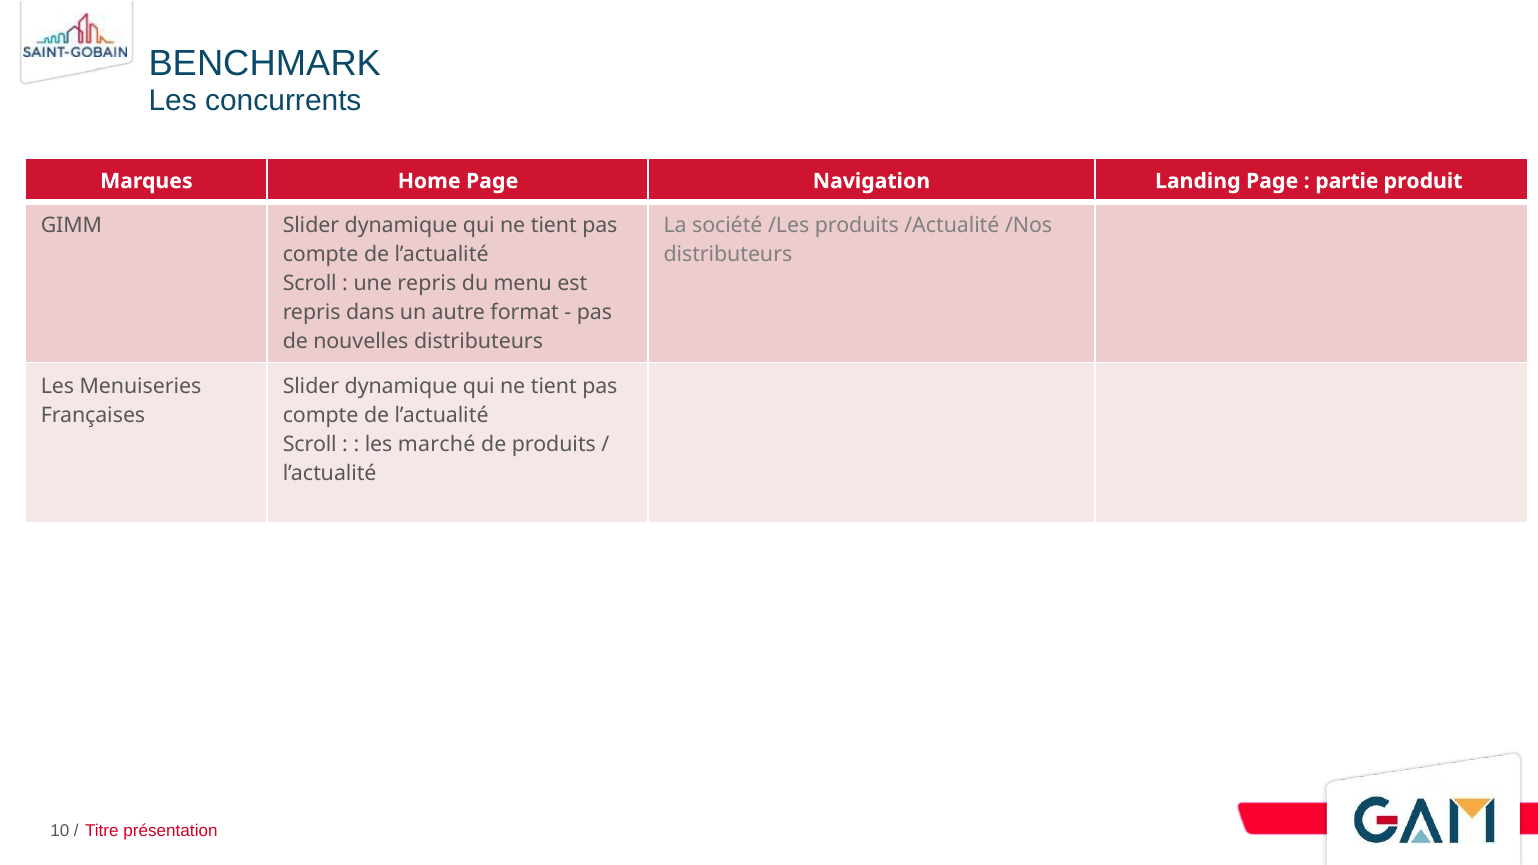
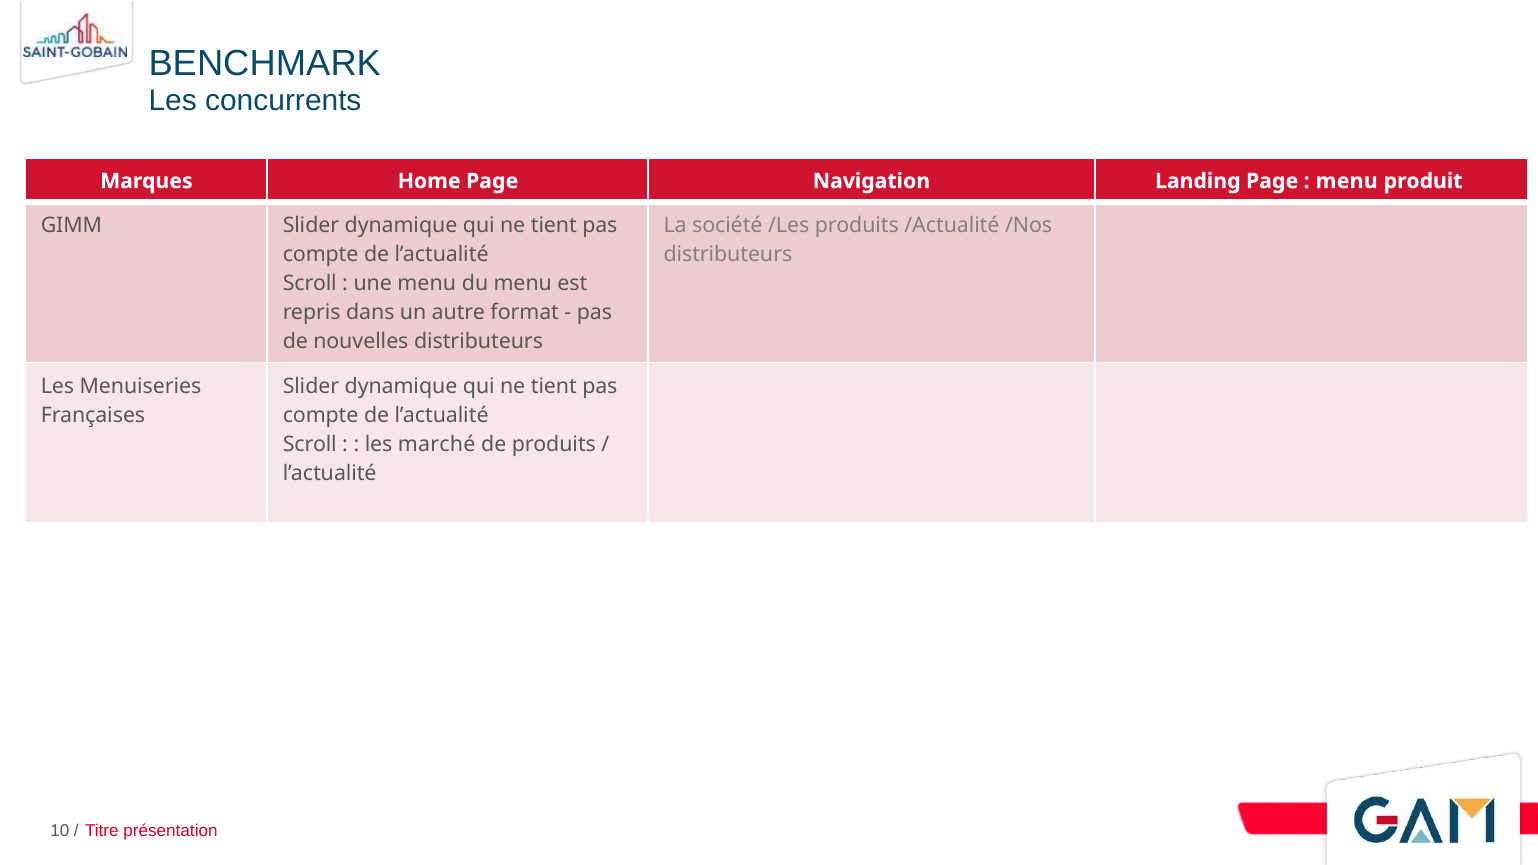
partie at (1347, 181): partie -> menu
une repris: repris -> menu
